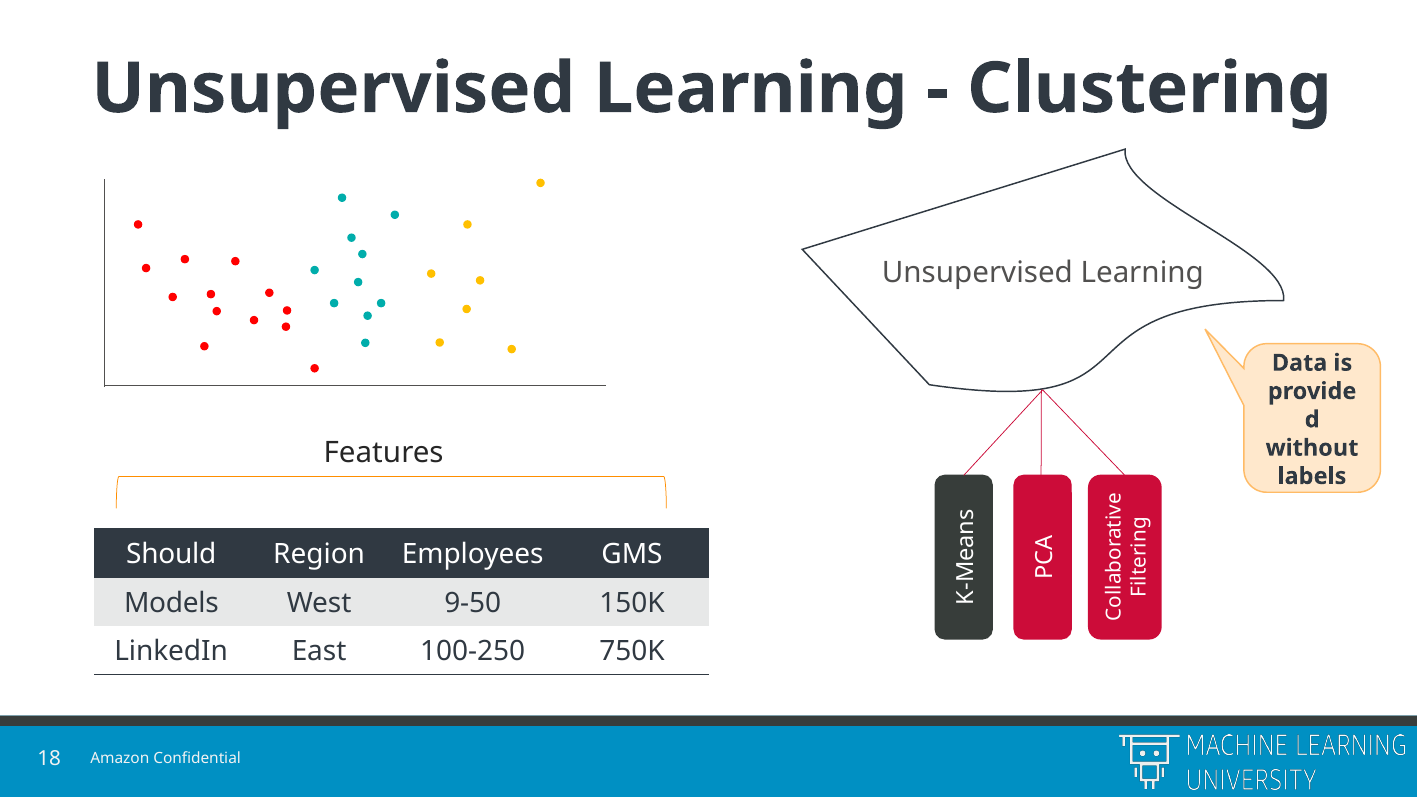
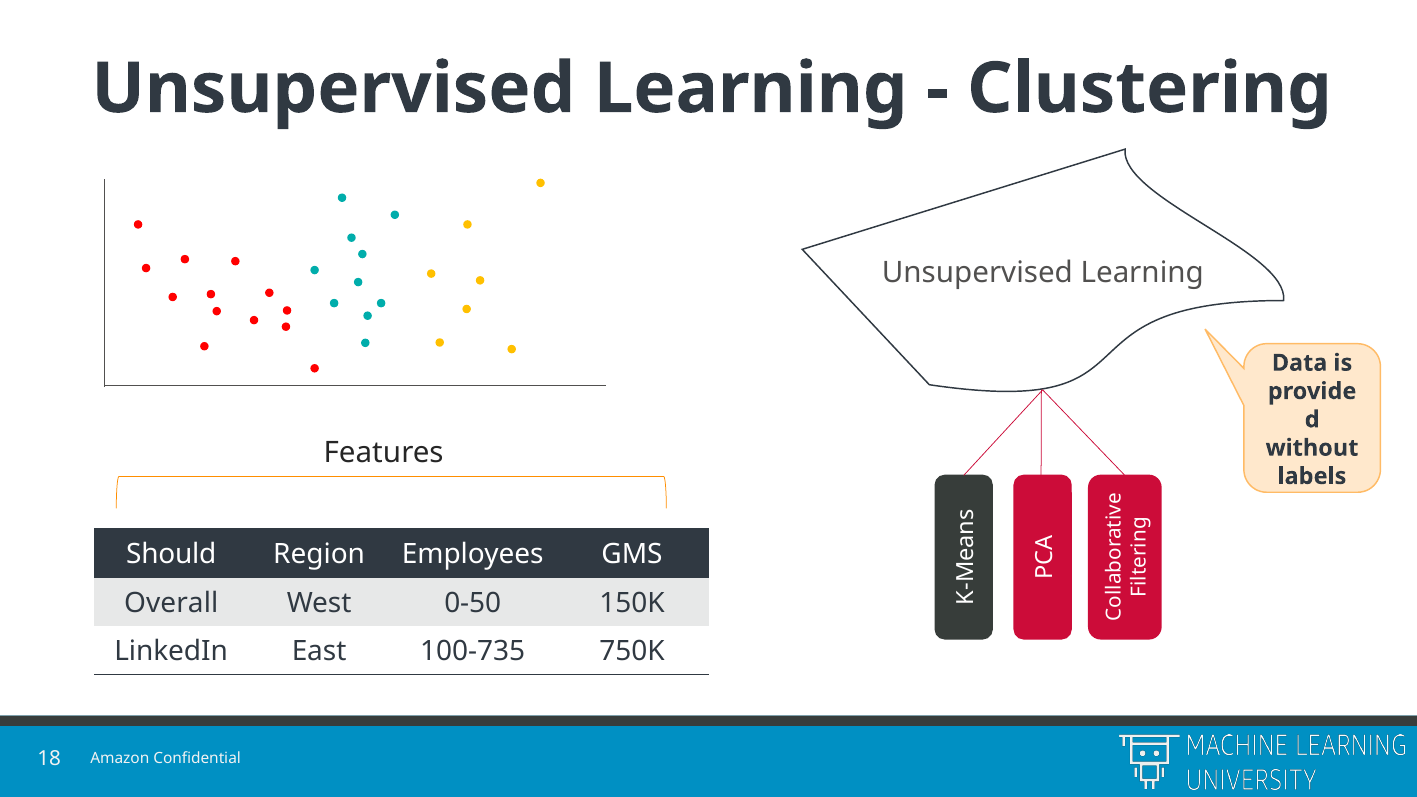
Models: Models -> Overall
9-50: 9-50 -> 0-50
100-250: 100-250 -> 100-735
